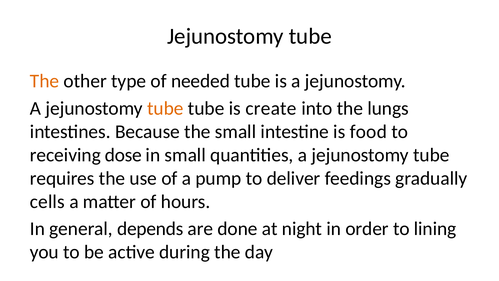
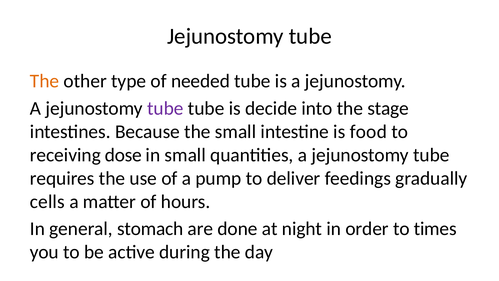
tube at (165, 108) colour: orange -> purple
create: create -> decide
lungs: lungs -> stage
depends: depends -> stomach
lining: lining -> times
